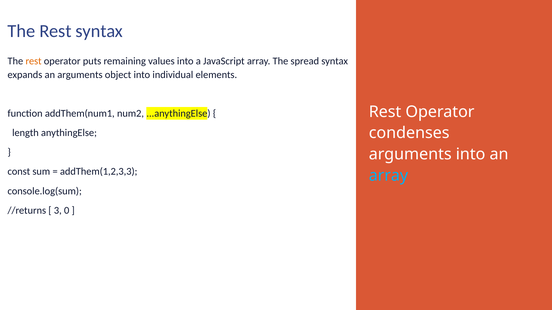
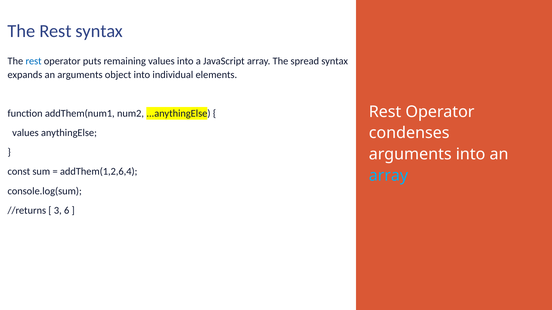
rest at (34, 61) colour: orange -> blue
length at (25, 133): length -> values
addThem(1,2,3,3: addThem(1,2,3,3 -> addThem(1,2,6,4
0: 0 -> 6
